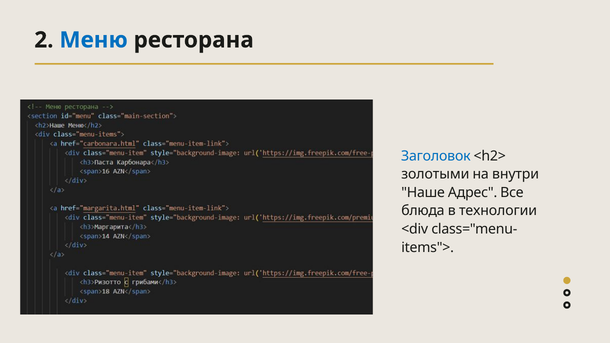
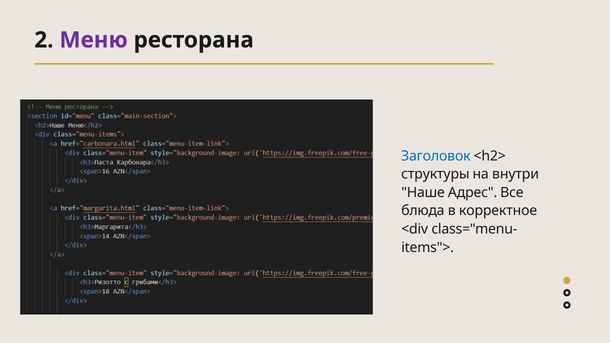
Меню colour: blue -> purple
золотыми: золотыми -> структуры
технологии: технологии -> корректное
